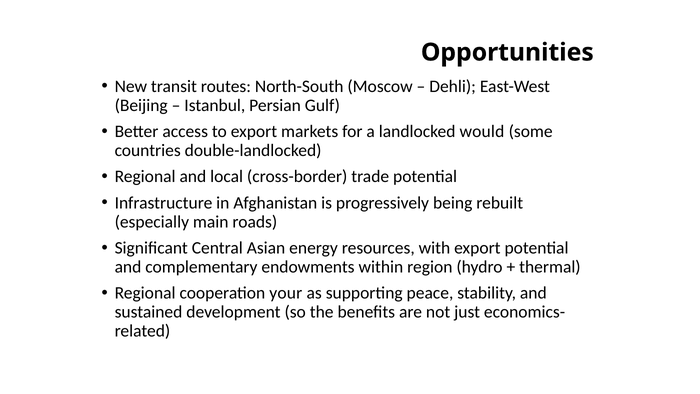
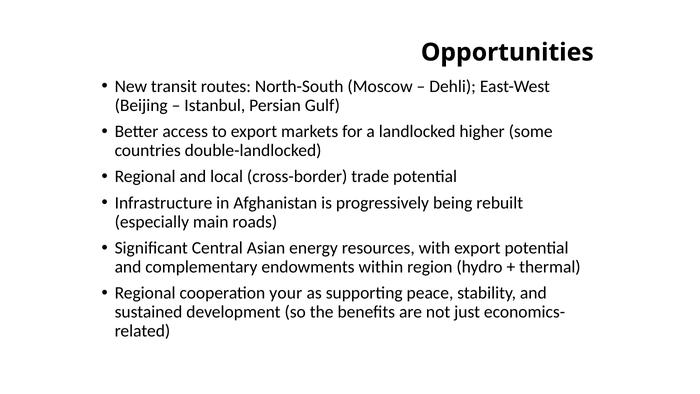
would: would -> higher
